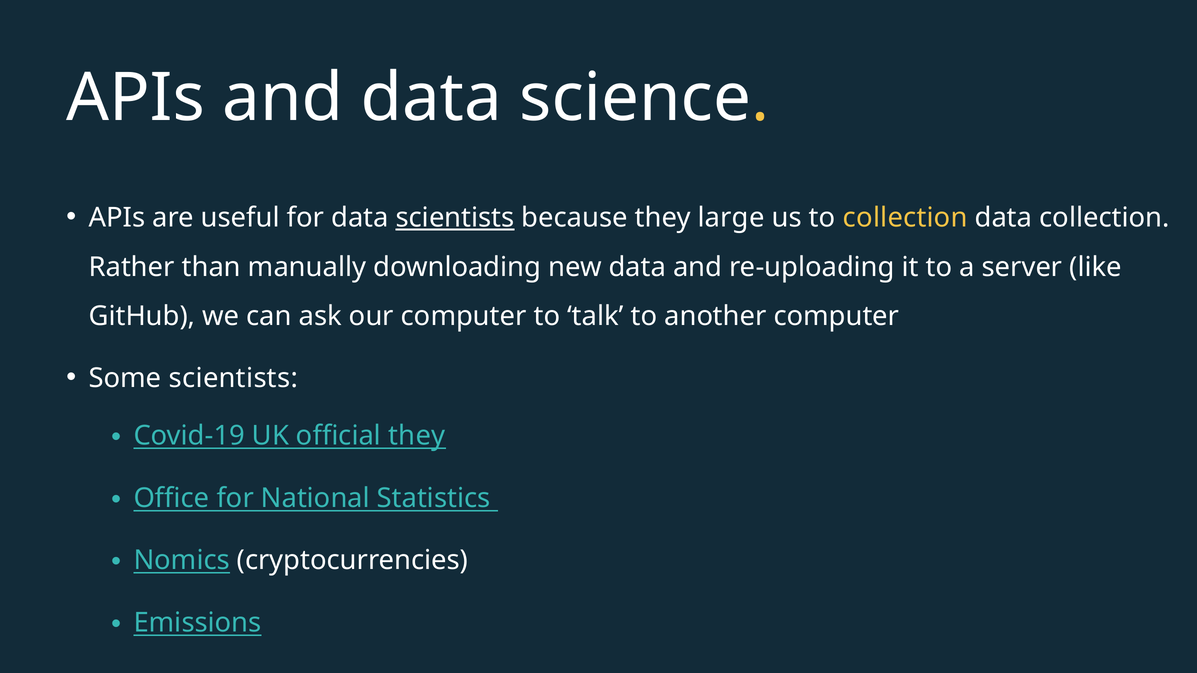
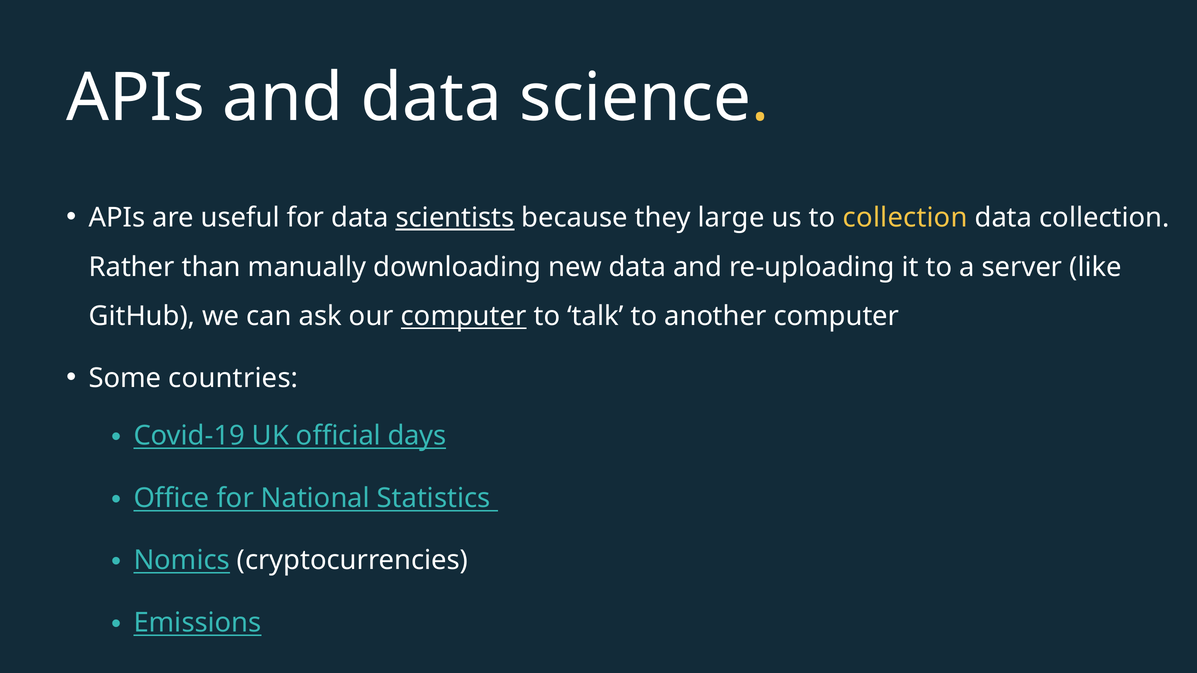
computer at (464, 316) underline: none -> present
Some scientists: scientists -> countries
official they: they -> days
